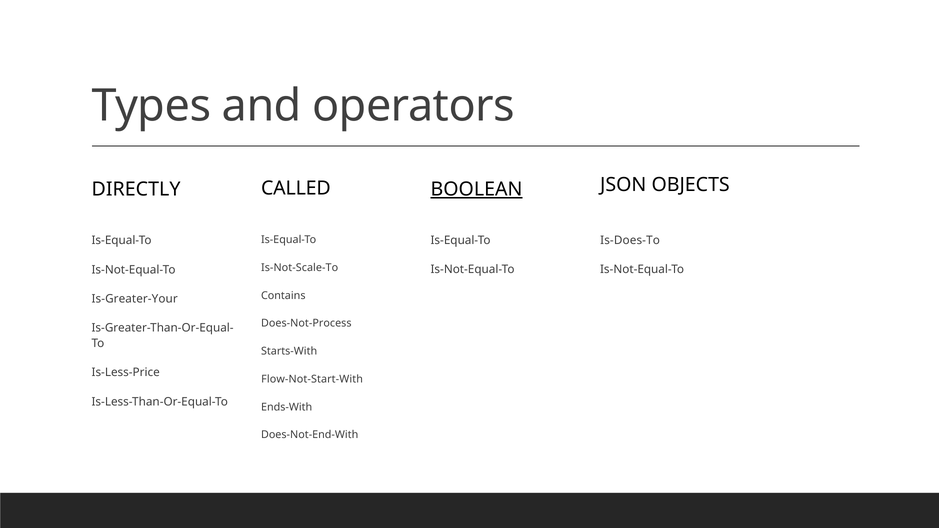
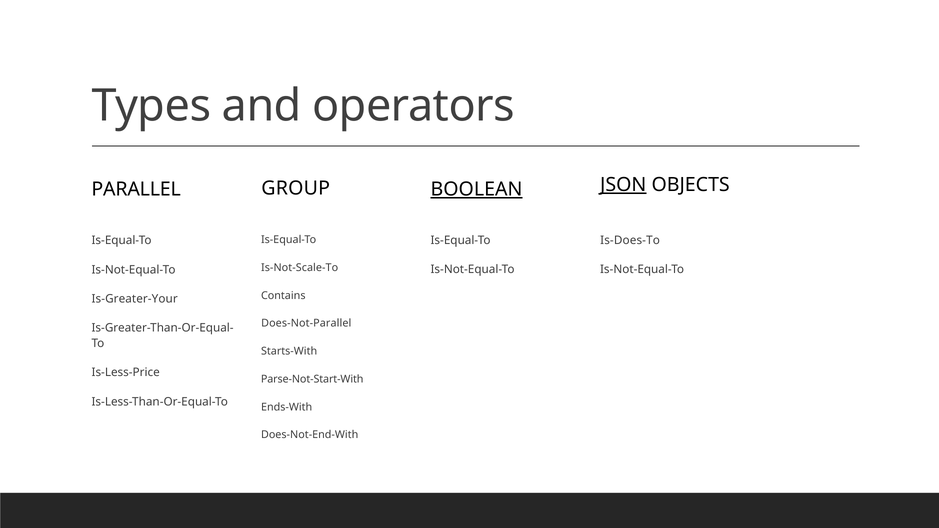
JSON underline: none -> present
CALLED: CALLED -> GROUP
DIRECTLY: DIRECTLY -> PARALLEL
Does-Not-Process: Does-Not-Process -> Does-Not-Parallel
Flow-Not-Start-With: Flow-Not-Start-With -> Parse-Not-Start-With
